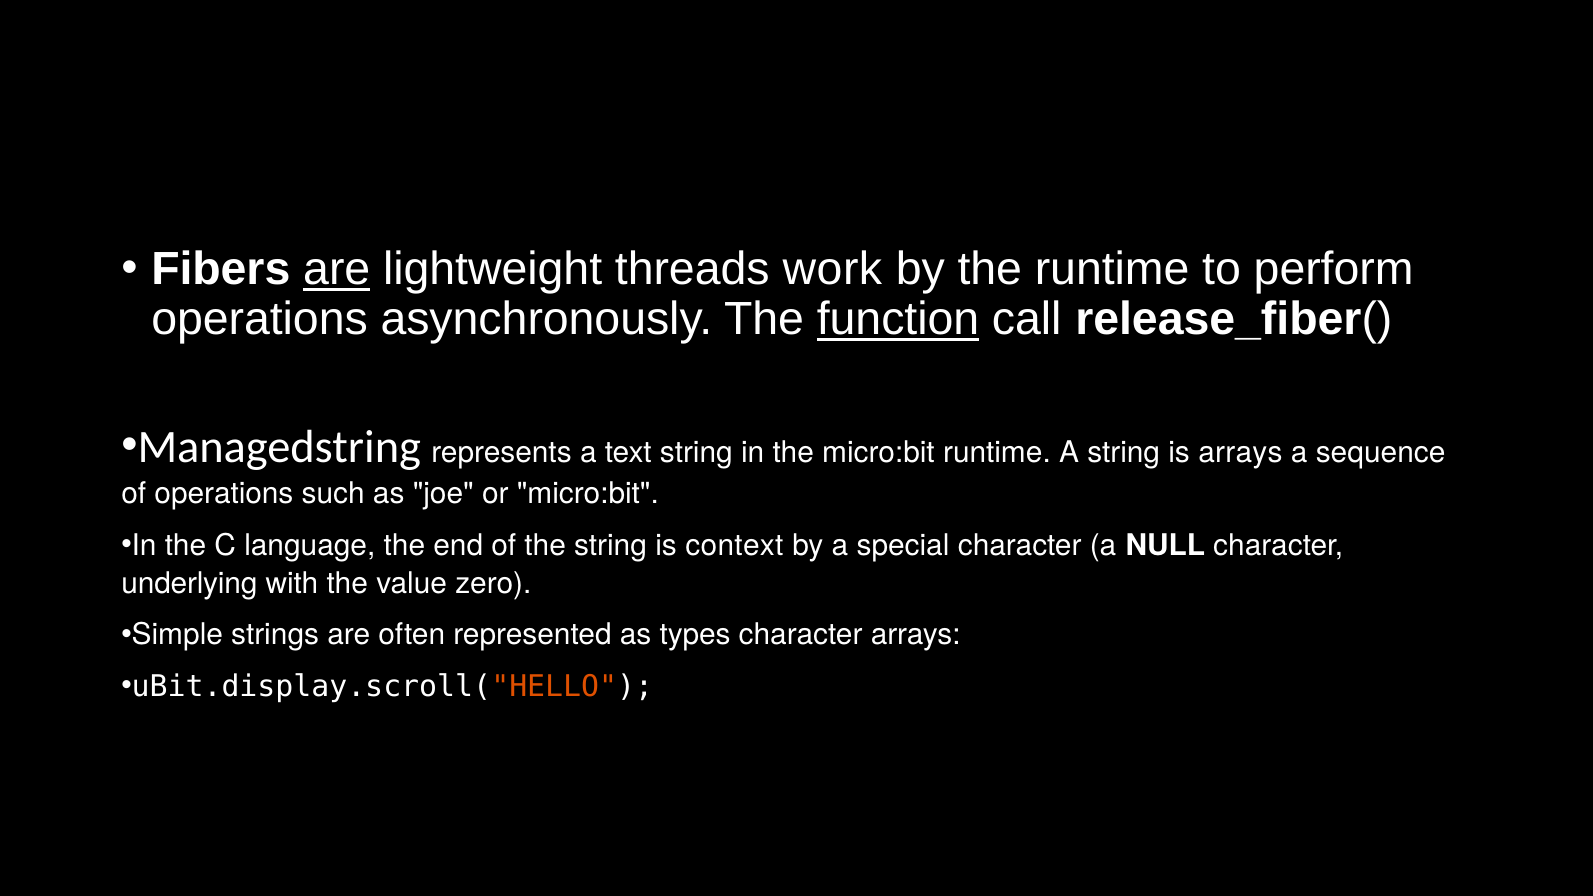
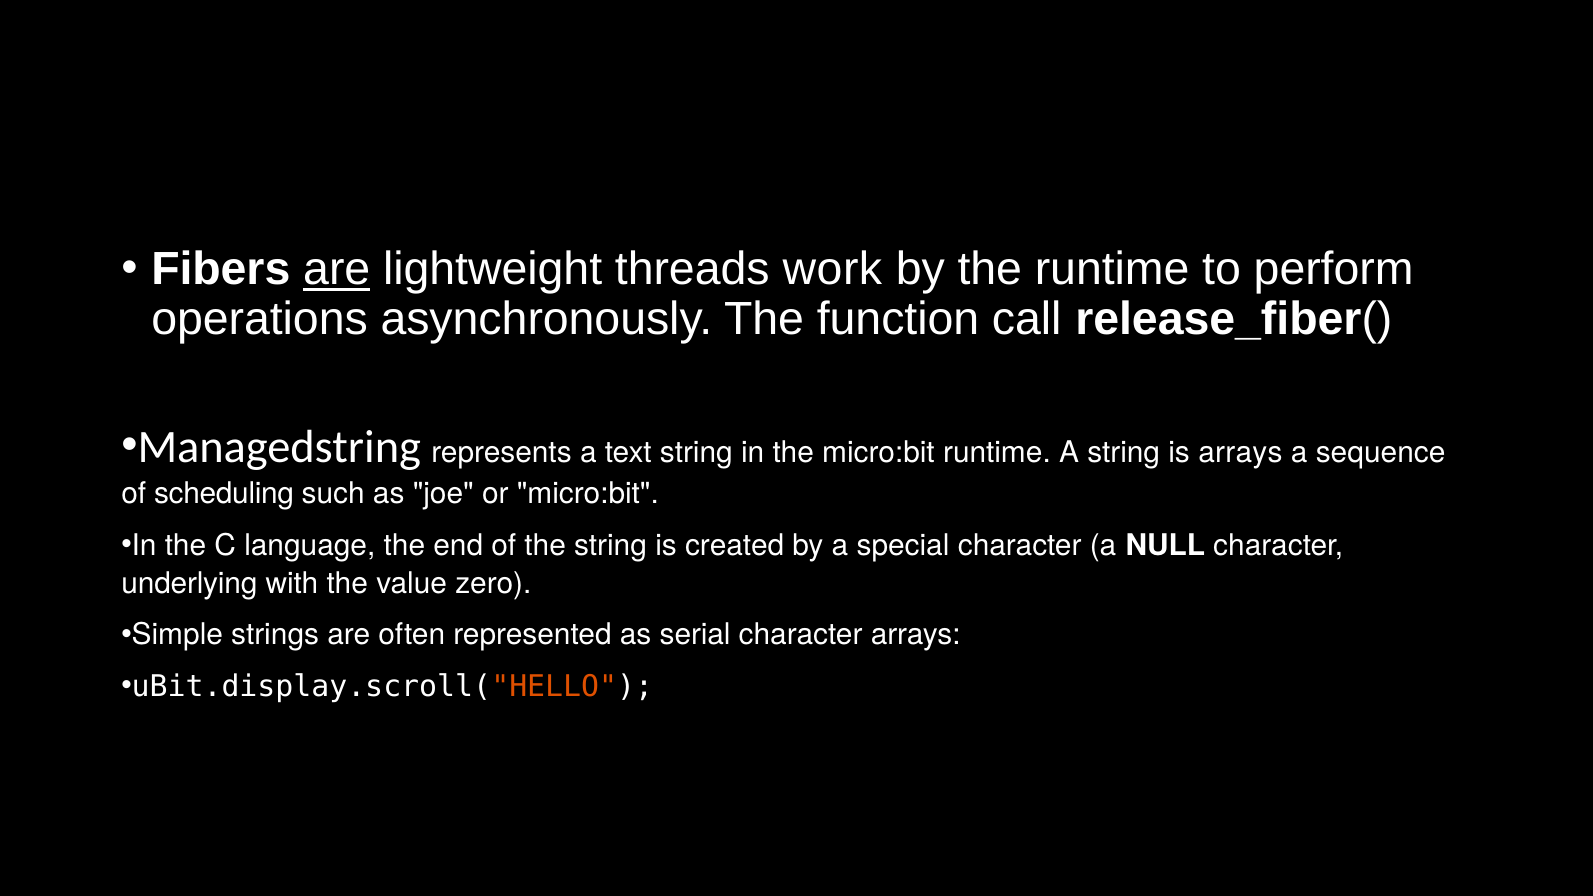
function underline: present -> none
of operations: operations -> scheduling
context: context -> created
types: types -> serial
